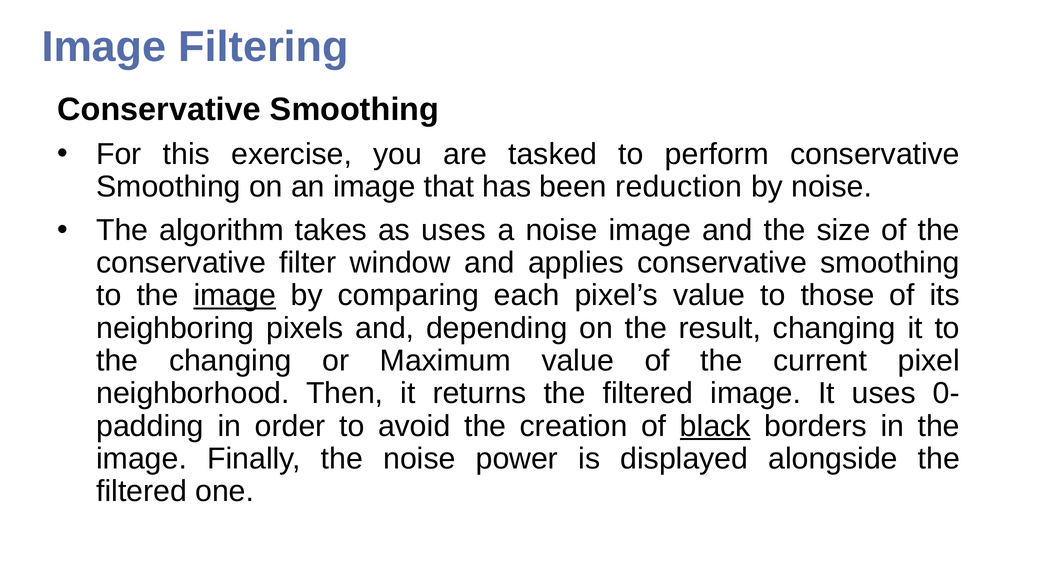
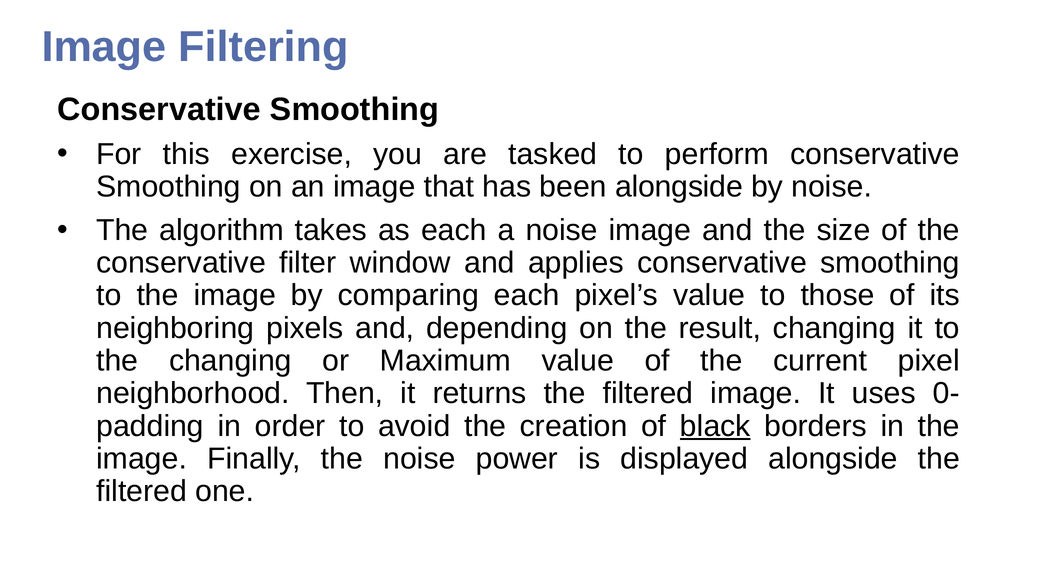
been reduction: reduction -> alongside
as uses: uses -> each
image at (235, 295) underline: present -> none
